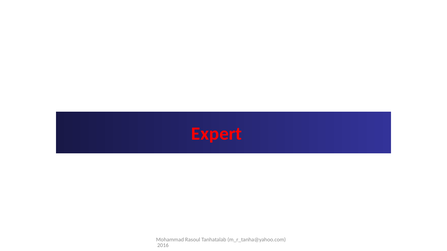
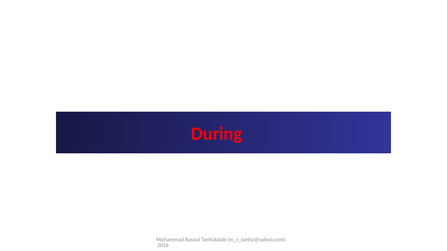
Expert: Expert -> During
